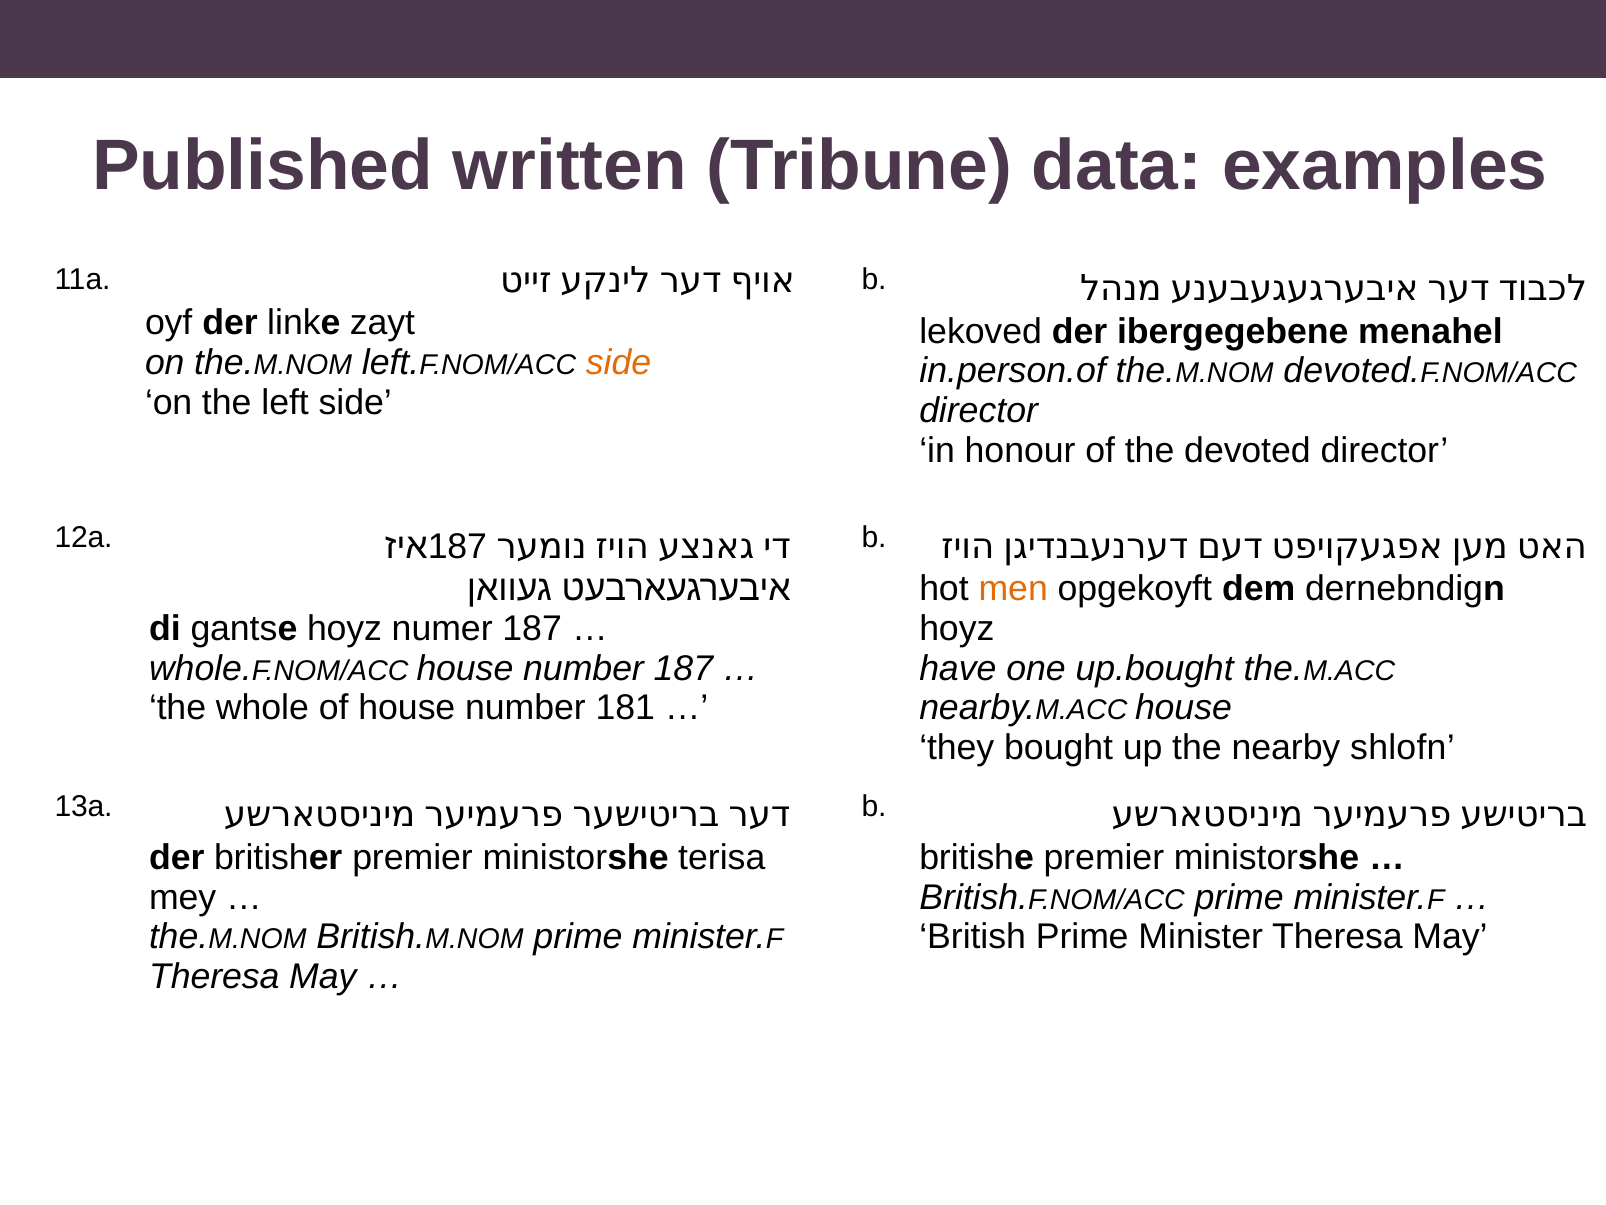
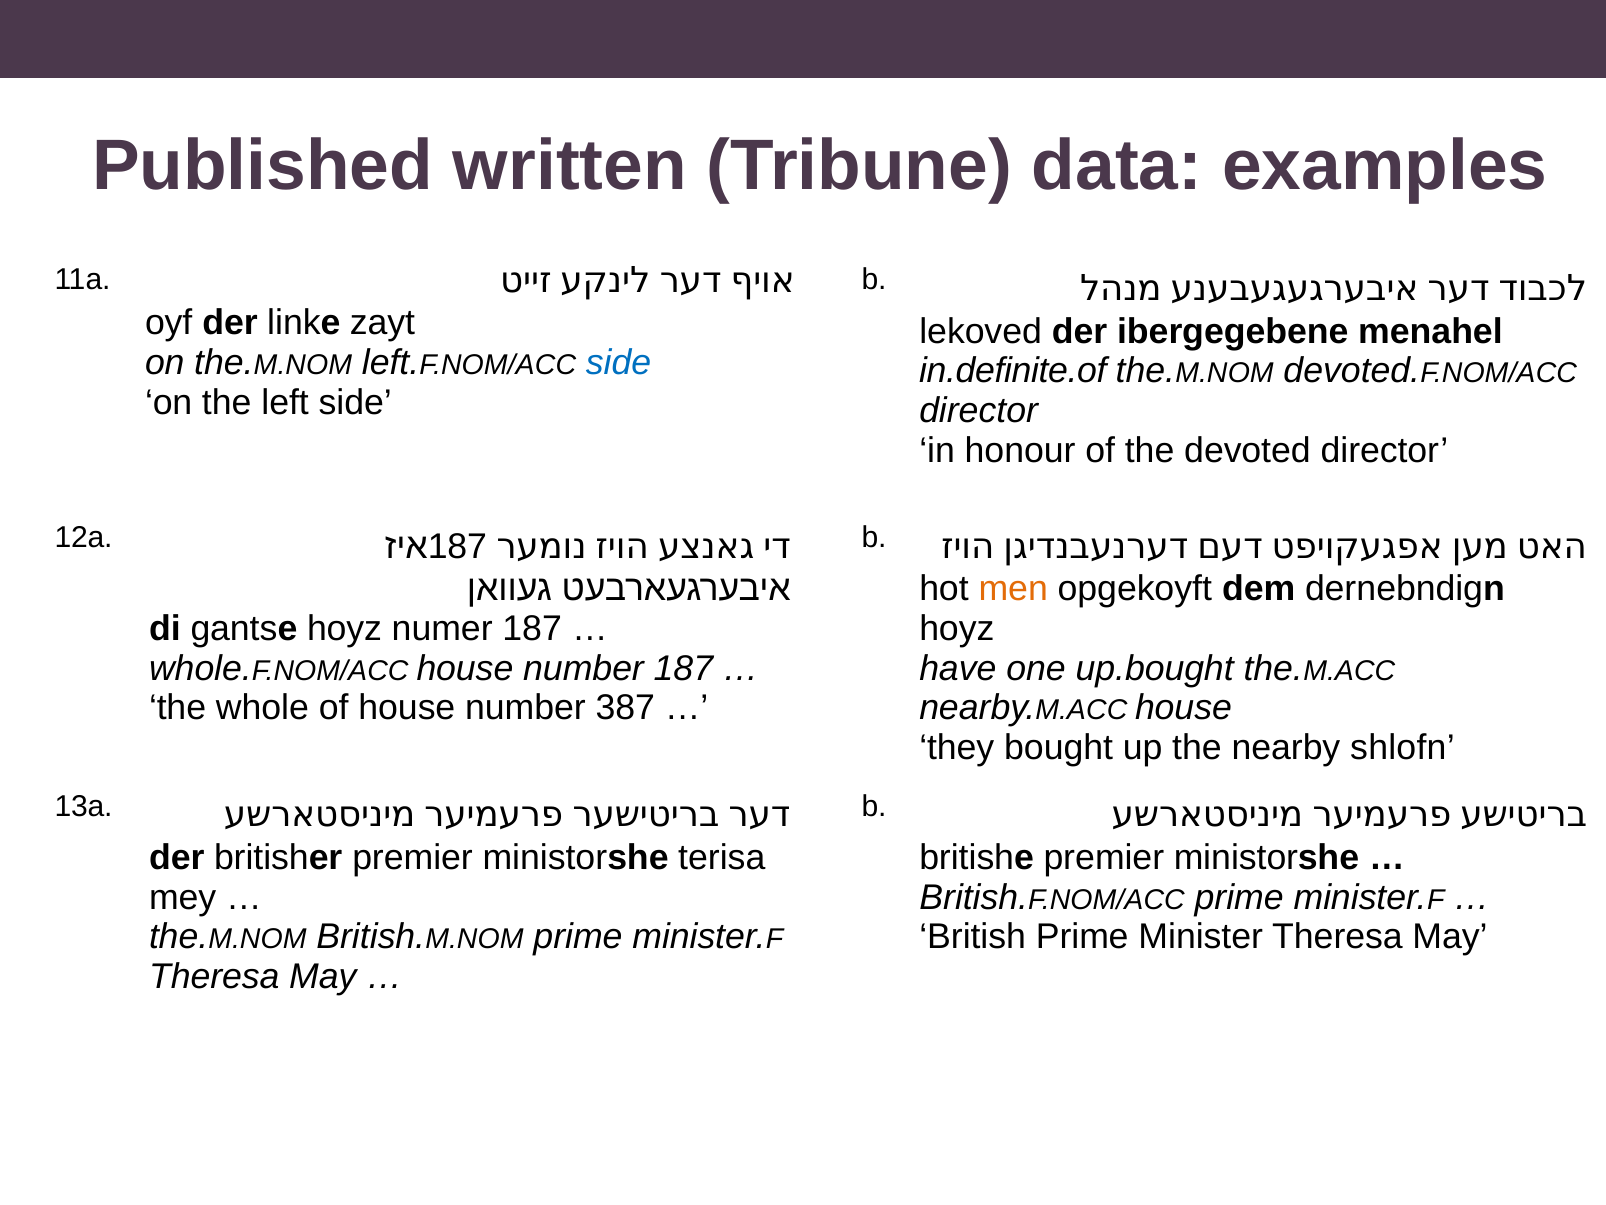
side at (619, 363) colour: orange -> blue
in.person.of: in.person.of -> in.definite.of
181: 181 -> 387
